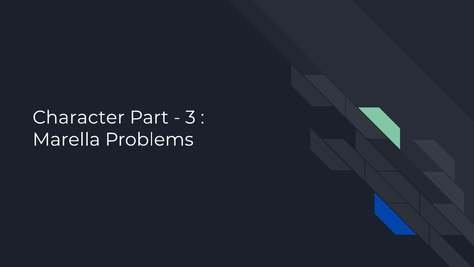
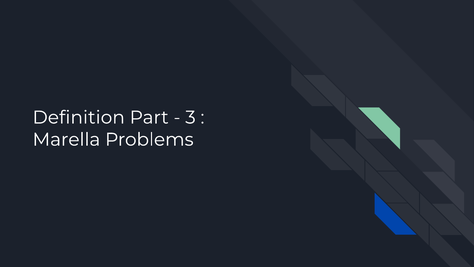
Character: Character -> Definition
